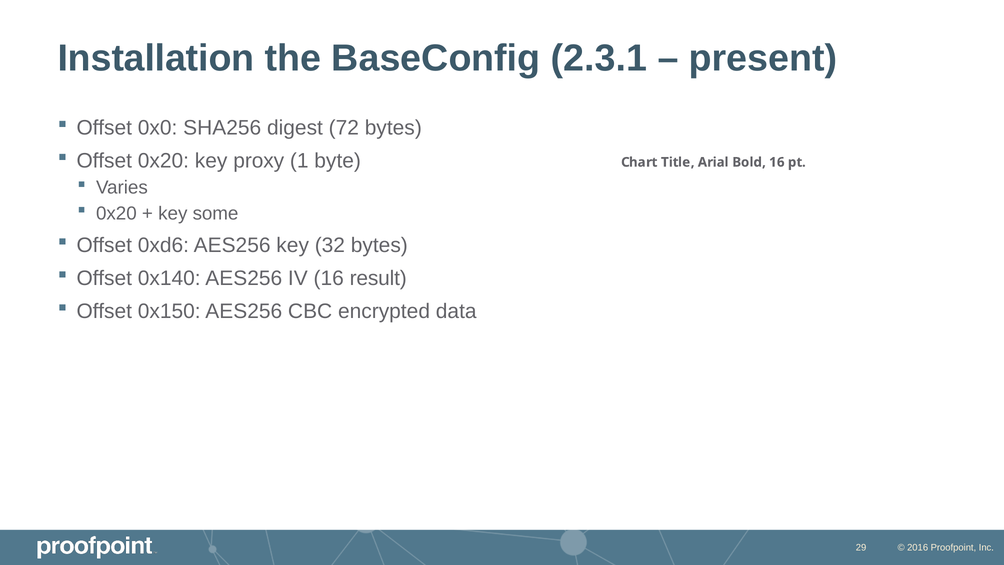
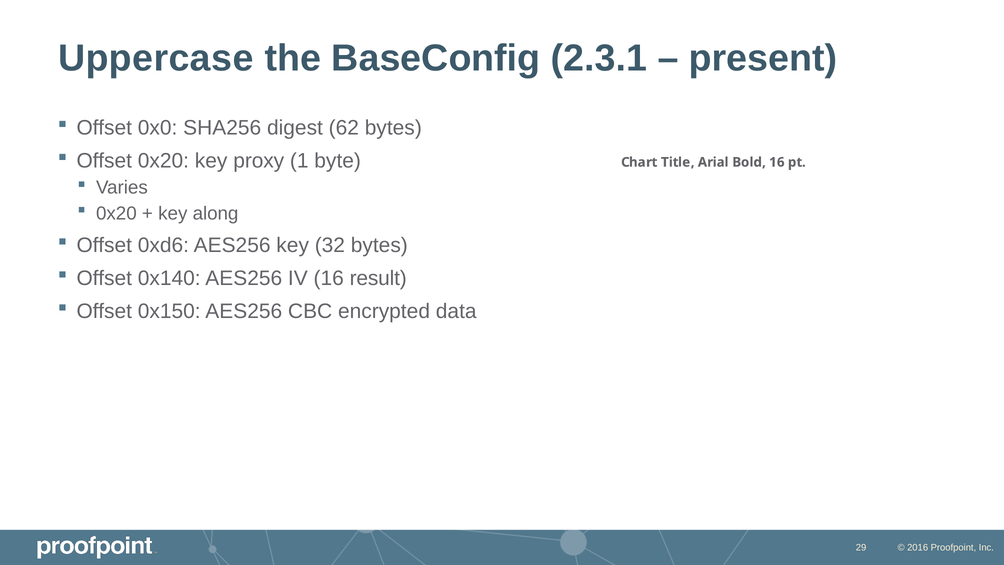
Installation: Installation -> Uppercase
72: 72 -> 62
some: some -> along
